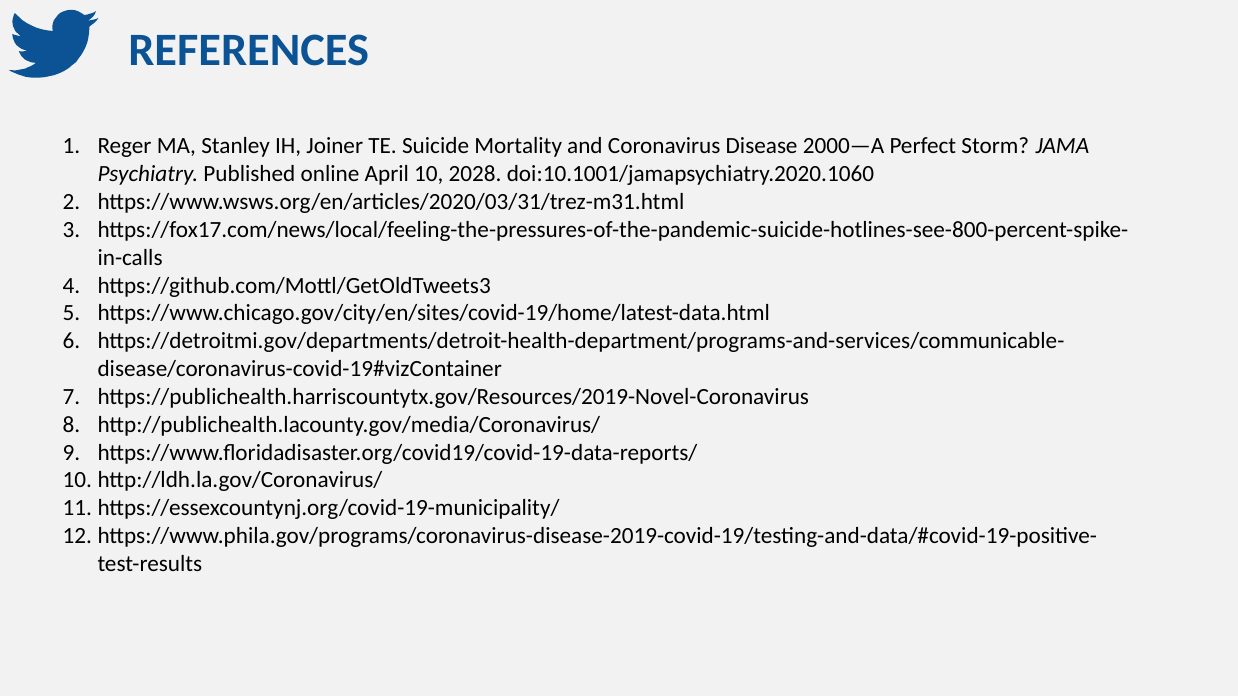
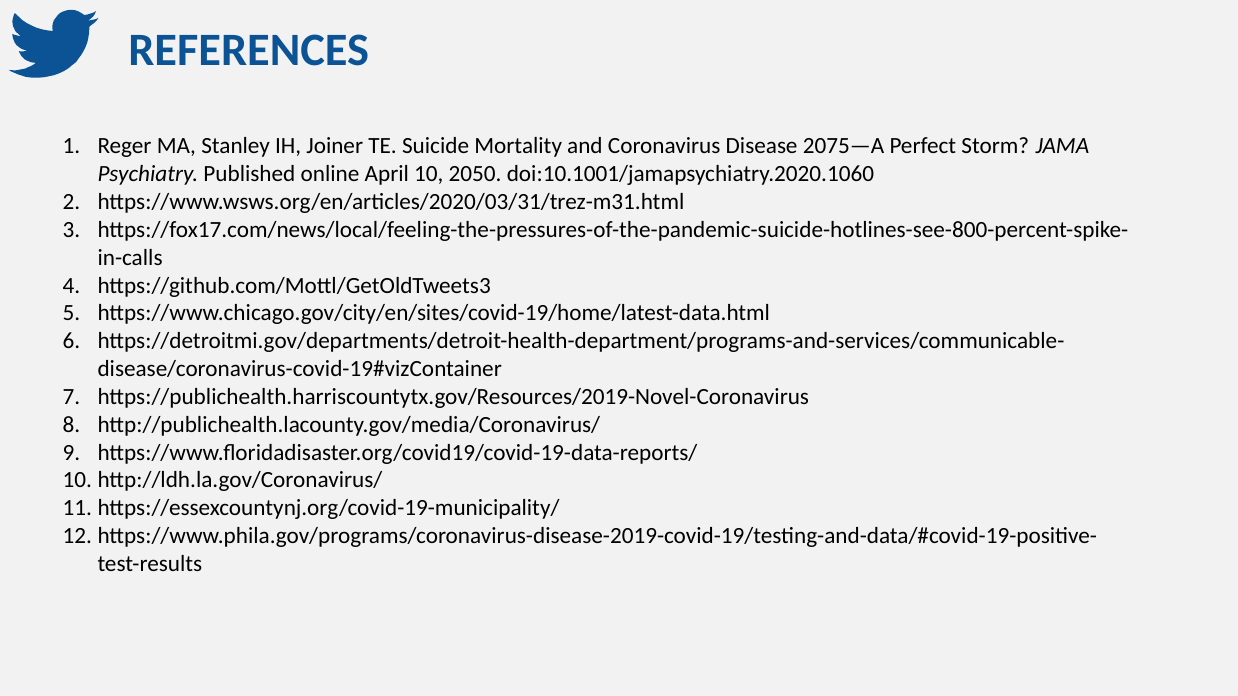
2000—A: 2000—A -> 2075—A
2028: 2028 -> 2050
